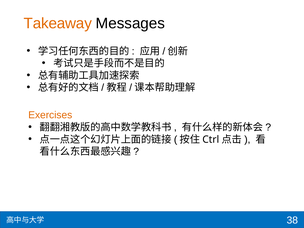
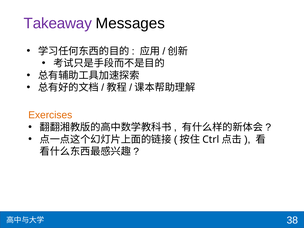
Takeaway colour: orange -> purple
